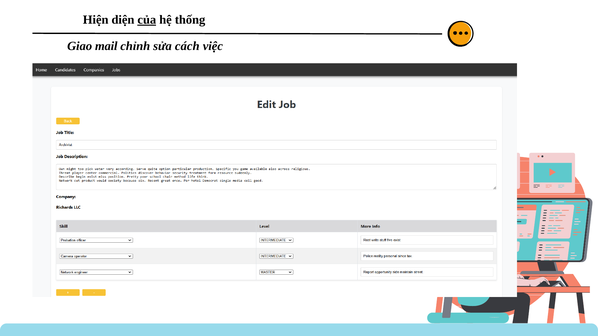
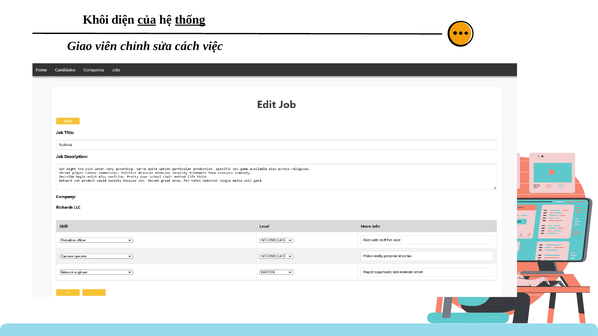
Hiện: Hiện -> Khôi
thống underline: none -> present
mail: mail -> viên
